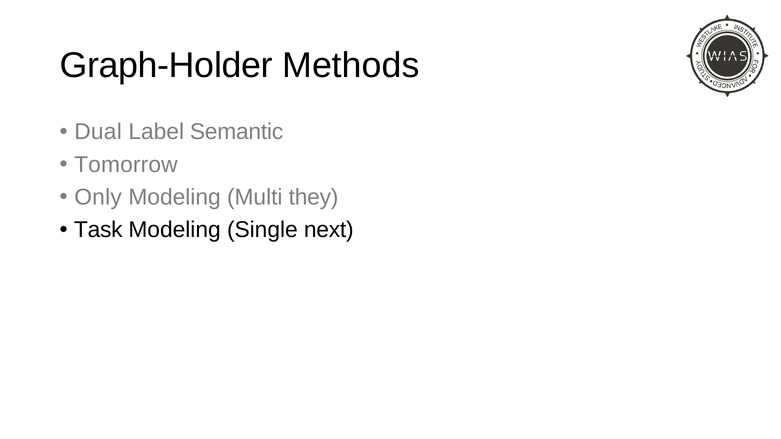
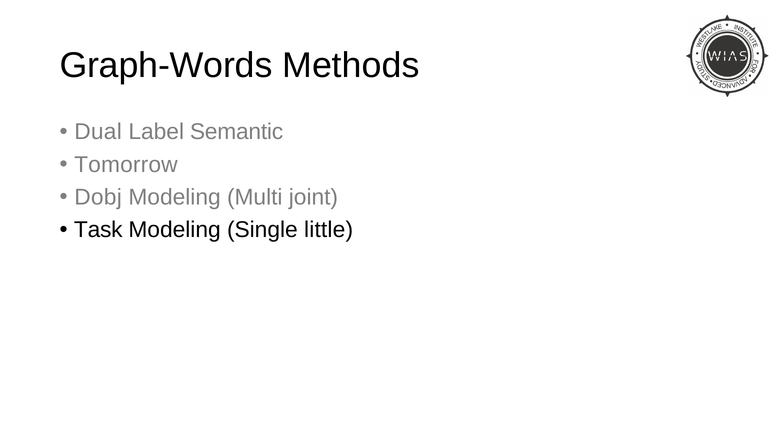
Graph-Holder: Graph-Holder -> Graph-Words
Only: Only -> Dobj
they: they -> joint
next: next -> little
